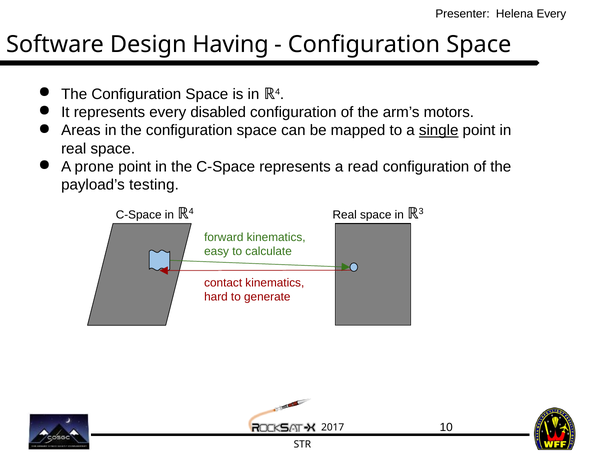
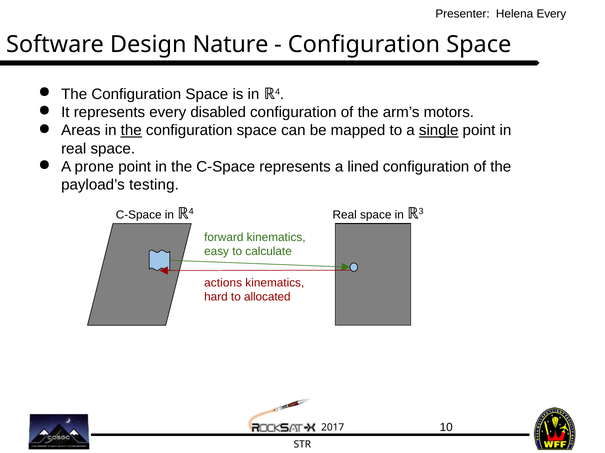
Having: Having -> Nature
the at (131, 131) underline: none -> present
read: read -> lined
contact: contact -> actions
generate: generate -> allocated
